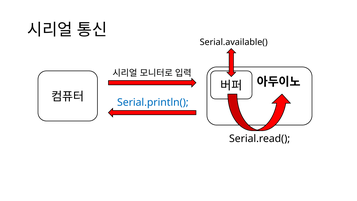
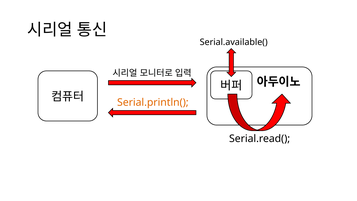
Serial.println( colour: blue -> orange
